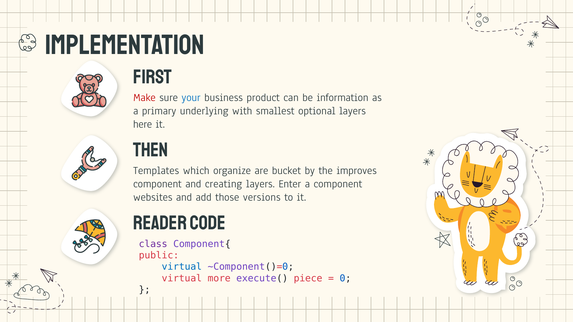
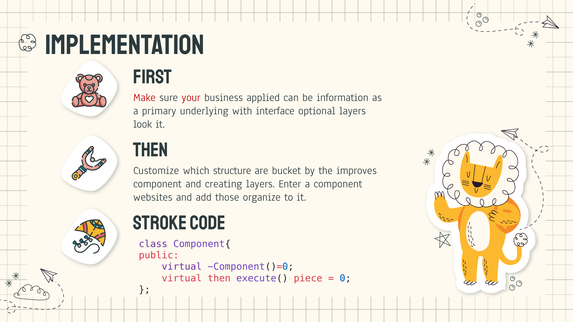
your colour: blue -> red
product: product -> applied
smallest: smallest -> interface
here: here -> look
Templates: Templates -> Customize
organize: organize -> structure
versions: versions -> organize
Reader: Reader -> Stroke
virtual at (182, 267) colour: blue -> purple
virtual more: more -> then
